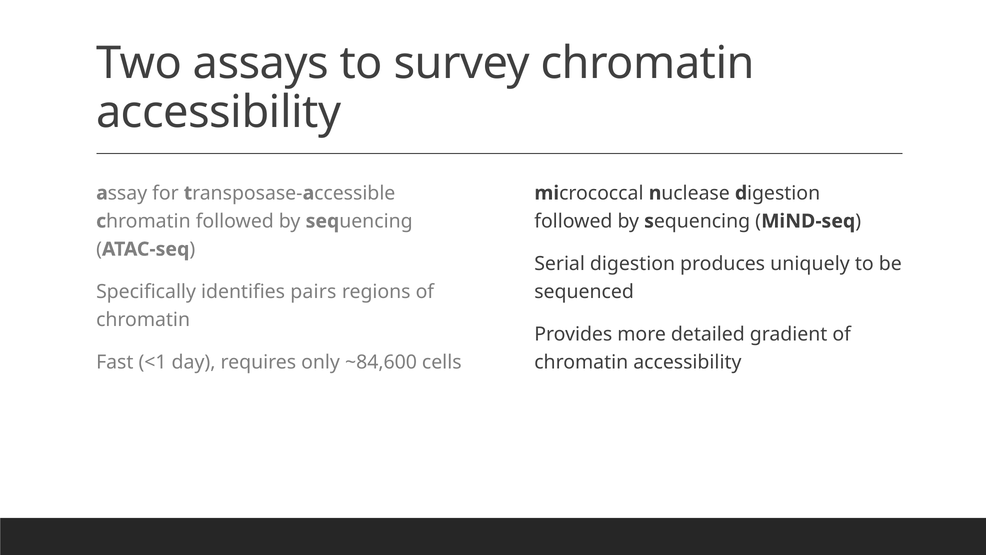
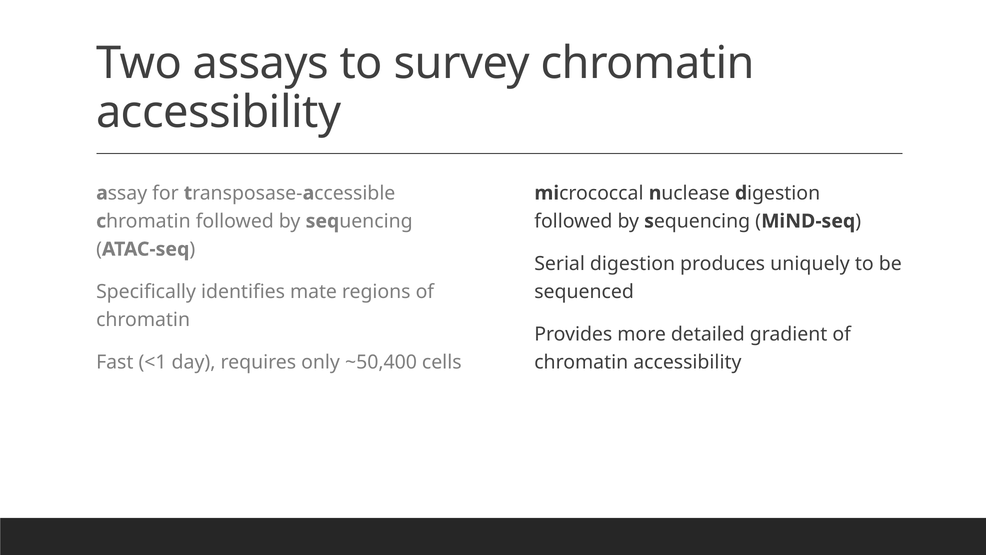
pairs: pairs -> mate
~84,600: ~84,600 -> ~50,400
